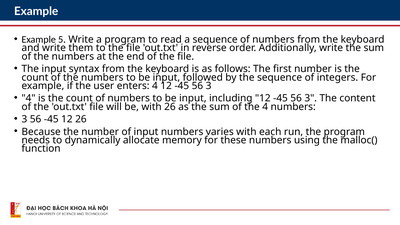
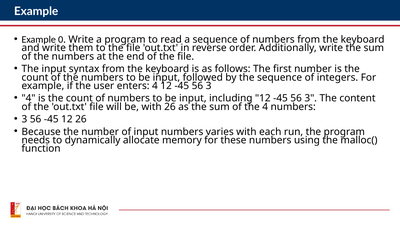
5: 5 -> 0
